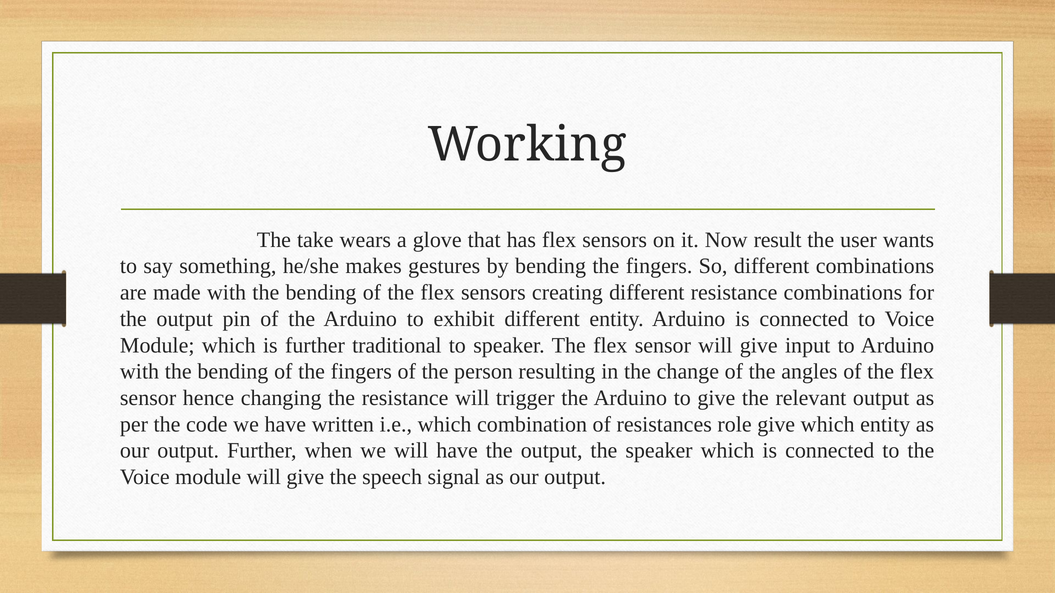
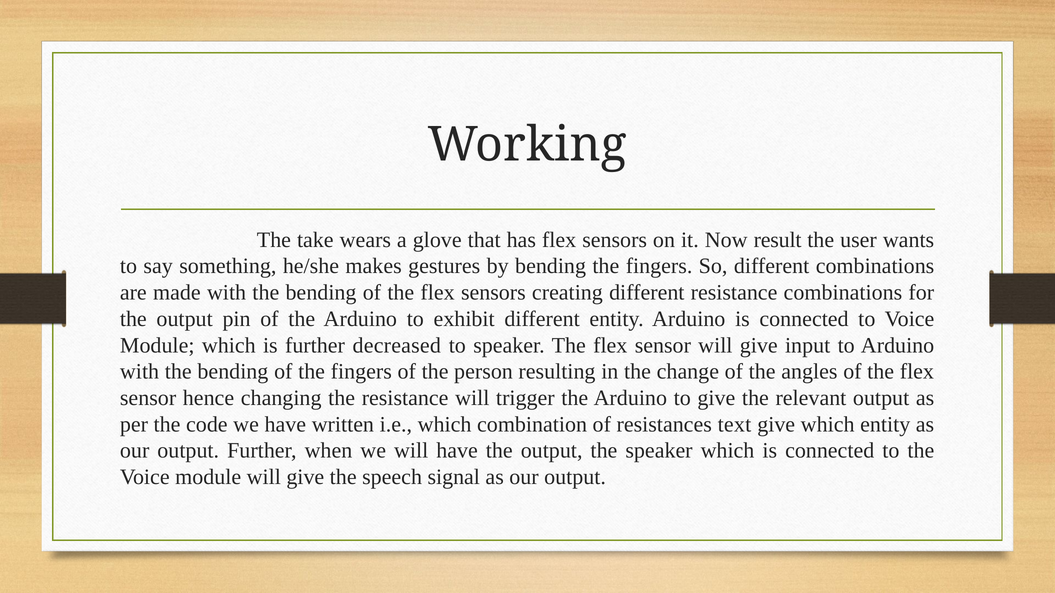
traditional: traditional -> decreased
role: role -> text
